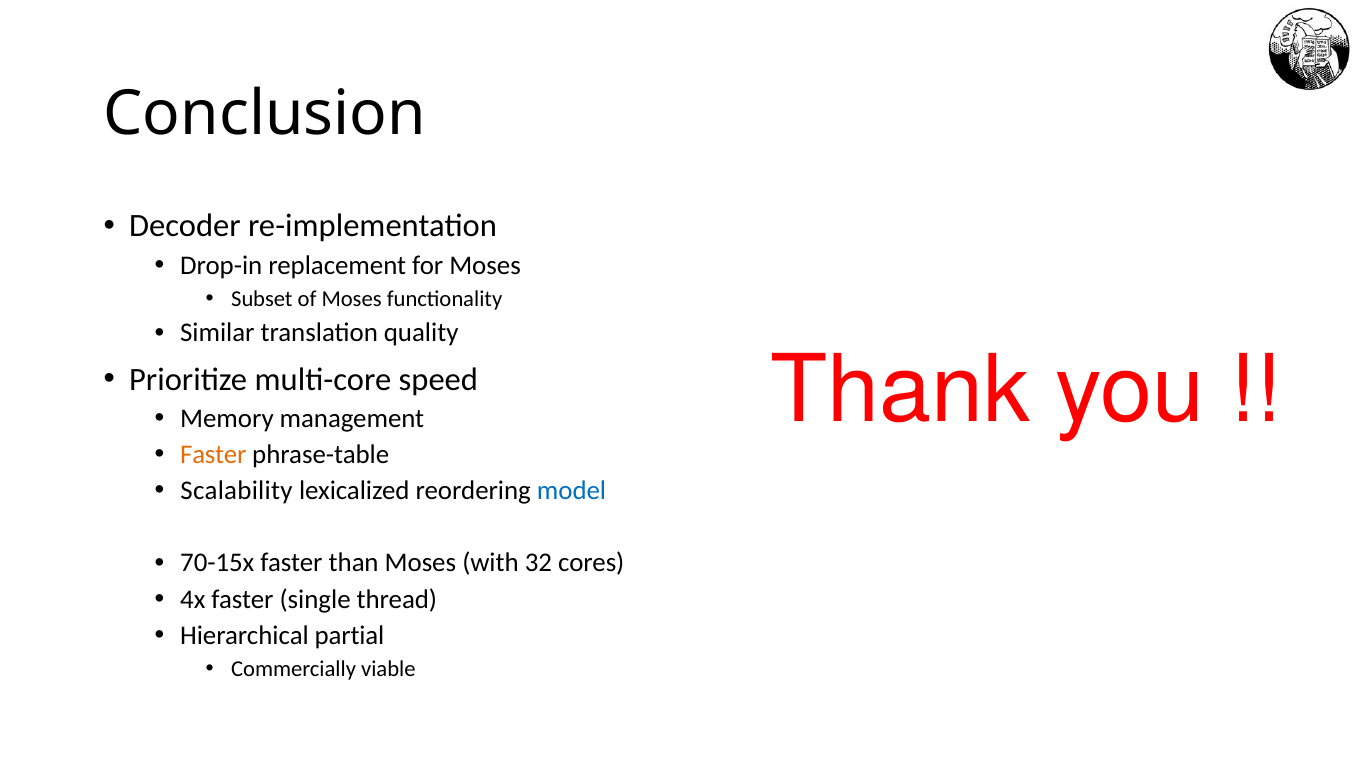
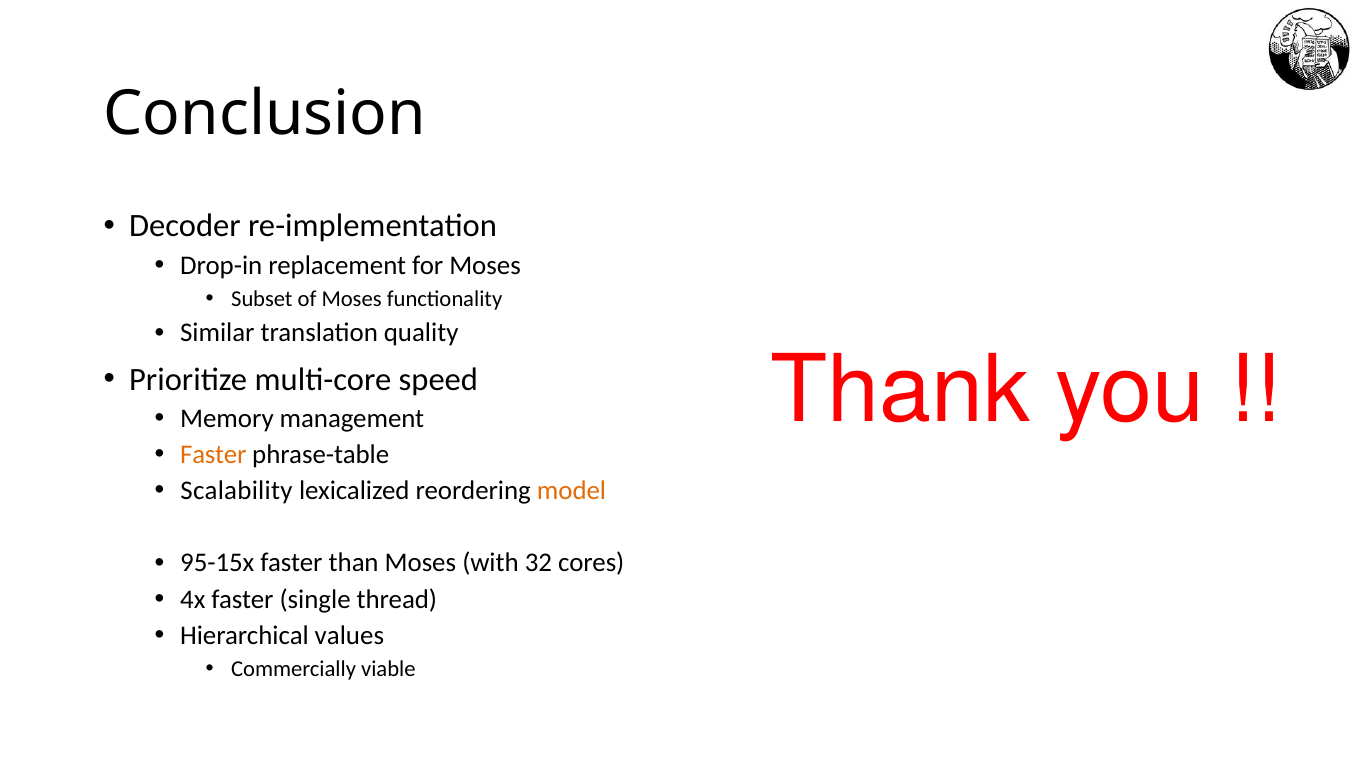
model colour: blue -> orange
70-15x: 70-15x -> 95-15x
partial: partial -> values
